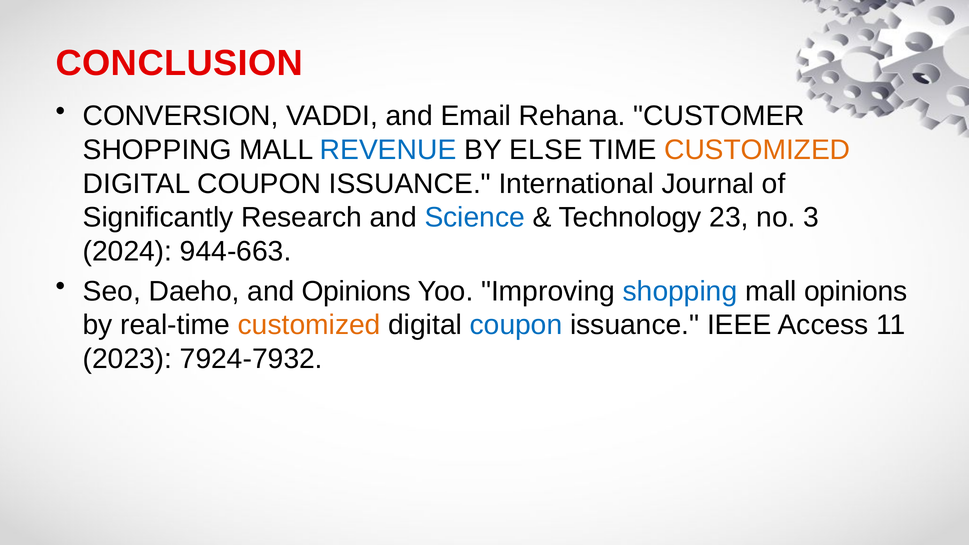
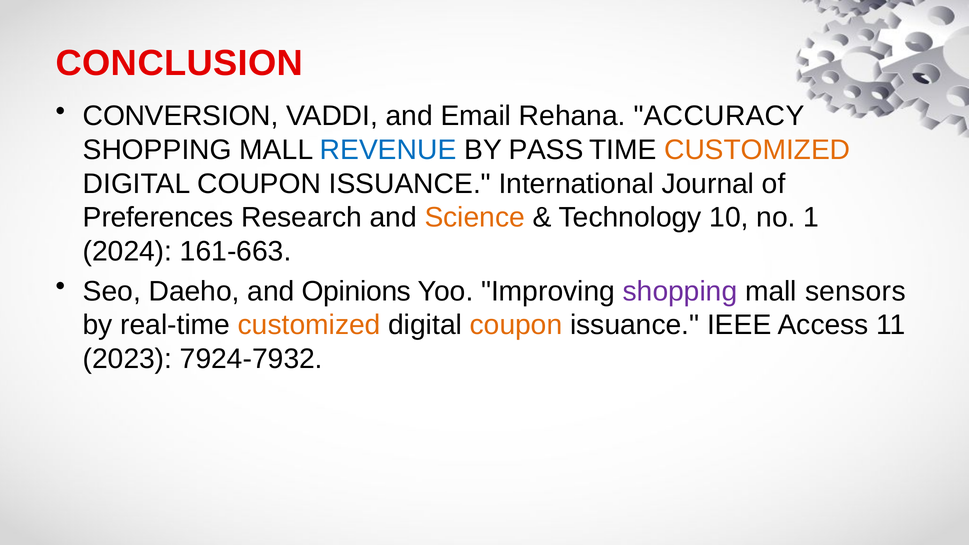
CUSTOMER: CUSTOMER -> ACCURACY
ELSE: ELSE -> PASS
Significantly: Significantly -> Preferences
Science colour: blue -> orange
23: 23 -> 10
3: 3 -> 1
944-663: 944-663 -> 161-663
shopping at (680, 291) colour: blue -> purple
mall opinions: opinions -> sensors
coupon at (516, 325) colour: blue -> orange
